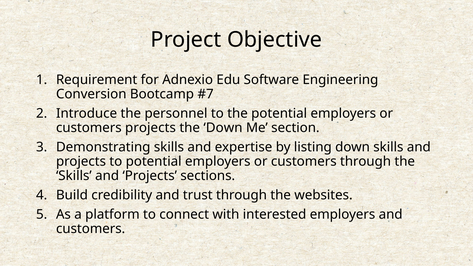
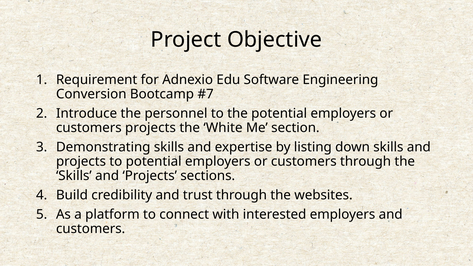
the Down: Down -> White
